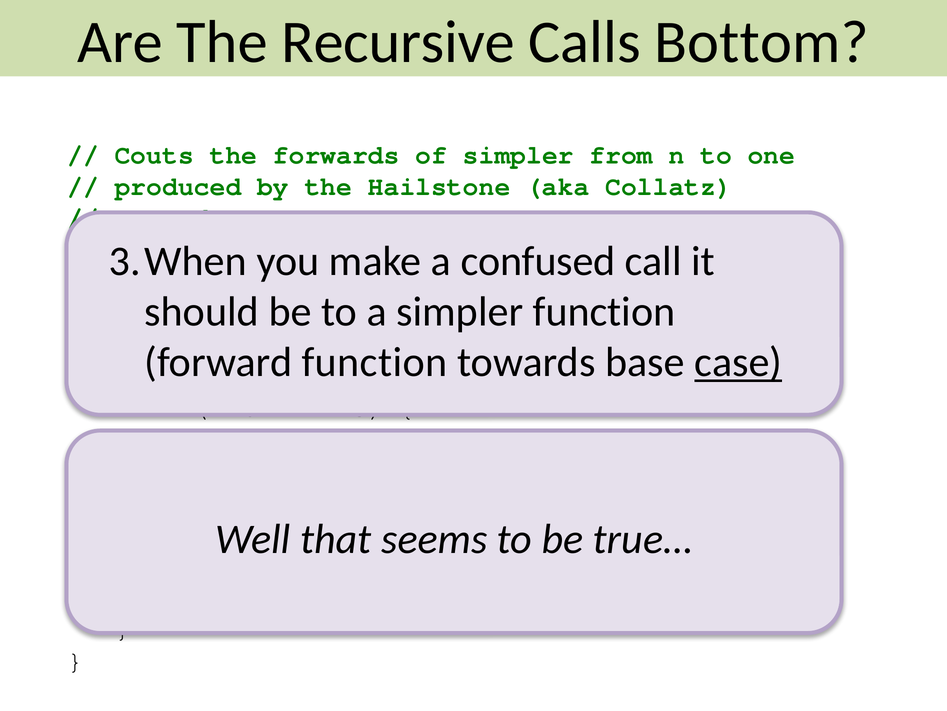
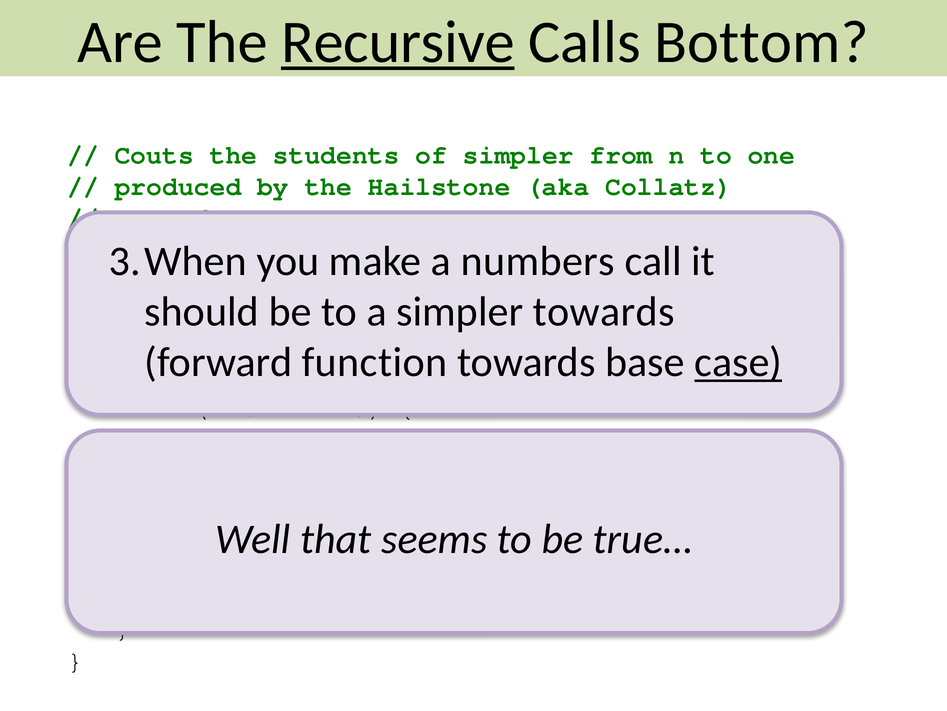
Recursive underline: none -> present
forwards: forwards -> students
confused: confused -> numbers
simpler function: function -> towards
